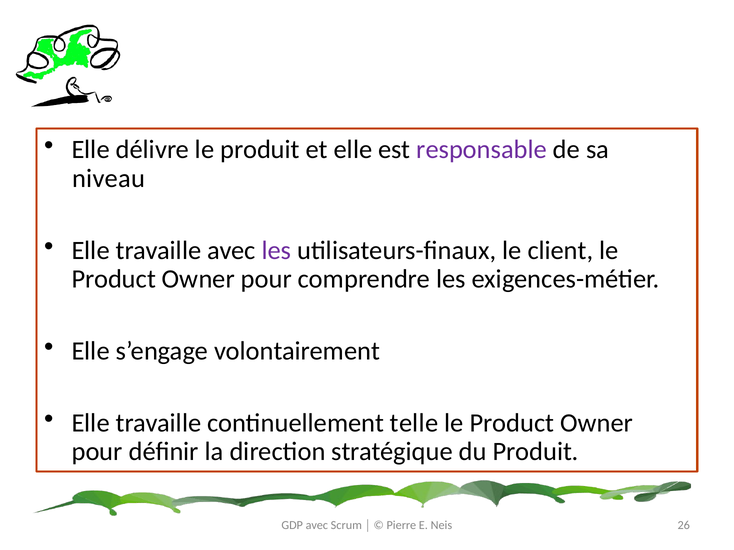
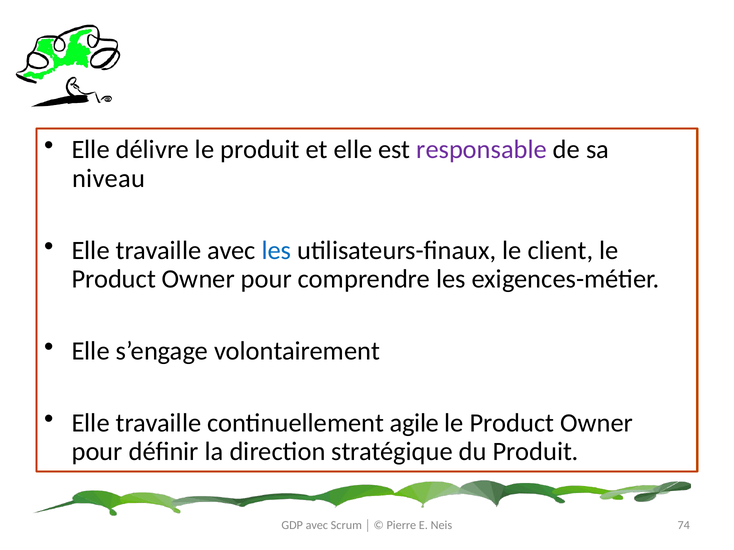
les at (276, 251) colour: purple -> blue
telle: telle -> agile
26: 26 -> 74
